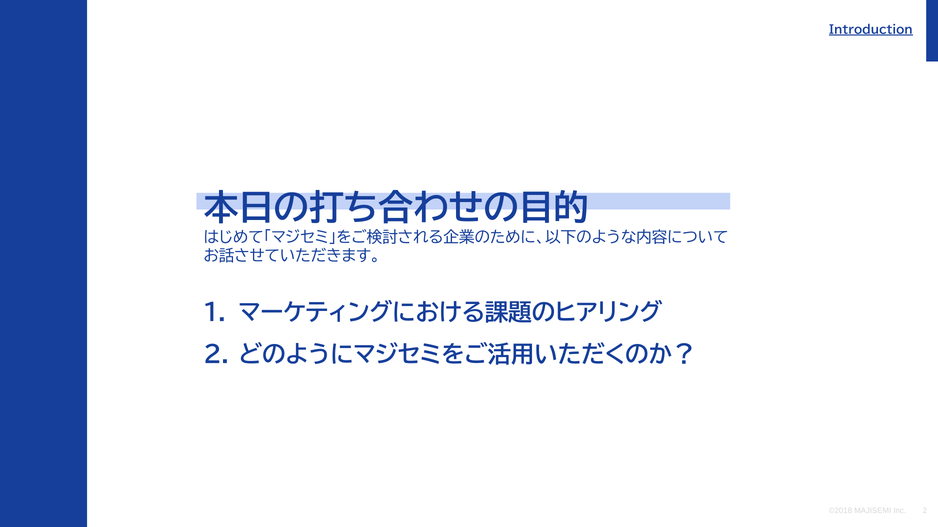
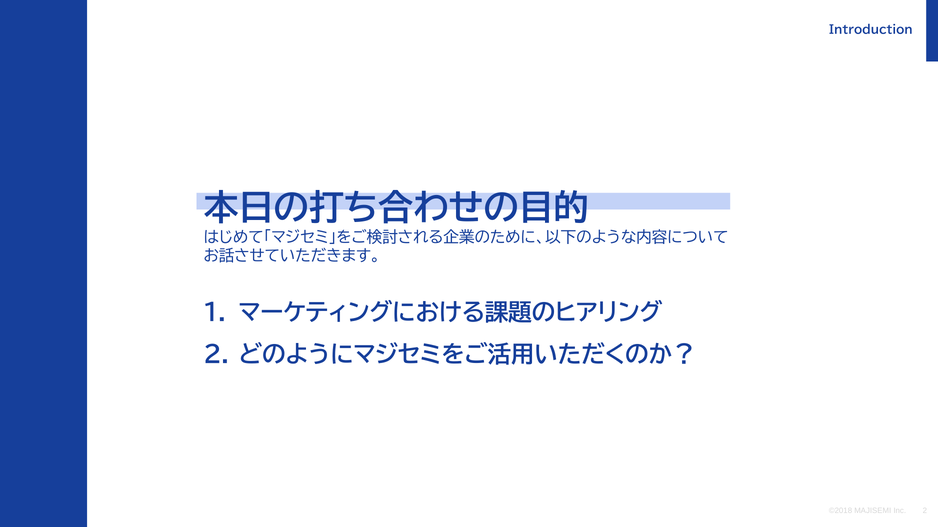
Introduction underline: present -> none
